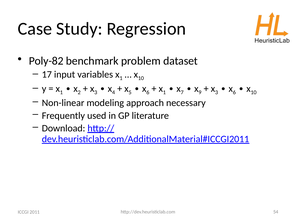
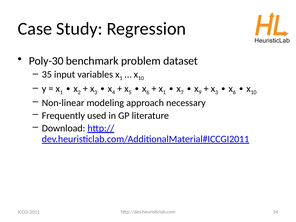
Poly-82: Poly-82 -> Poly-30
17: 17 -> 35
